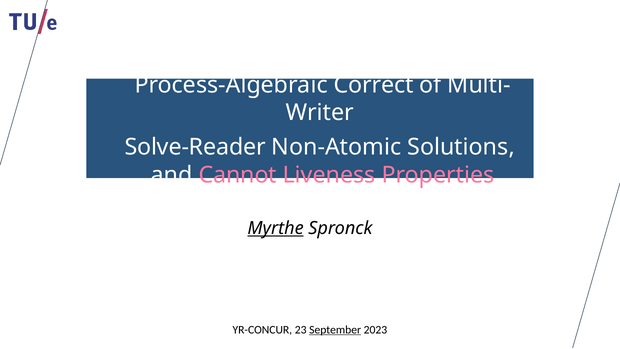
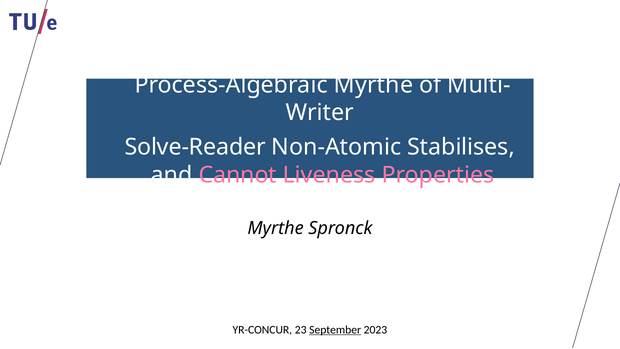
Process-Algebraic Correct: Correct -> Myrthe
Solutions: Solutions -> Stabilises
Myrthe at (276, 228) underline: present -> none
